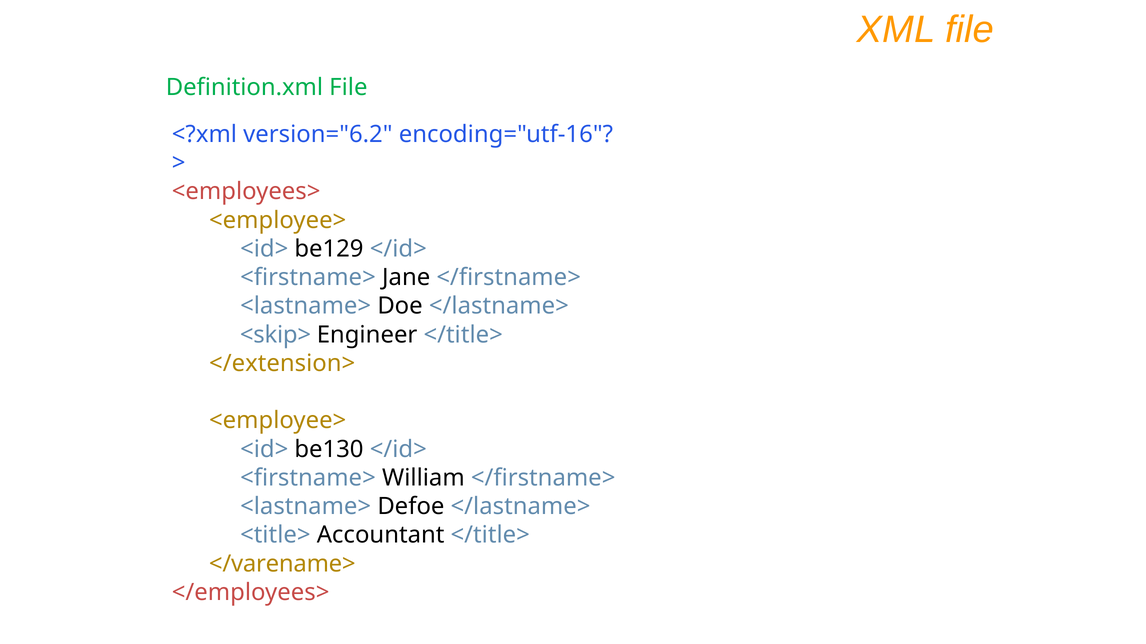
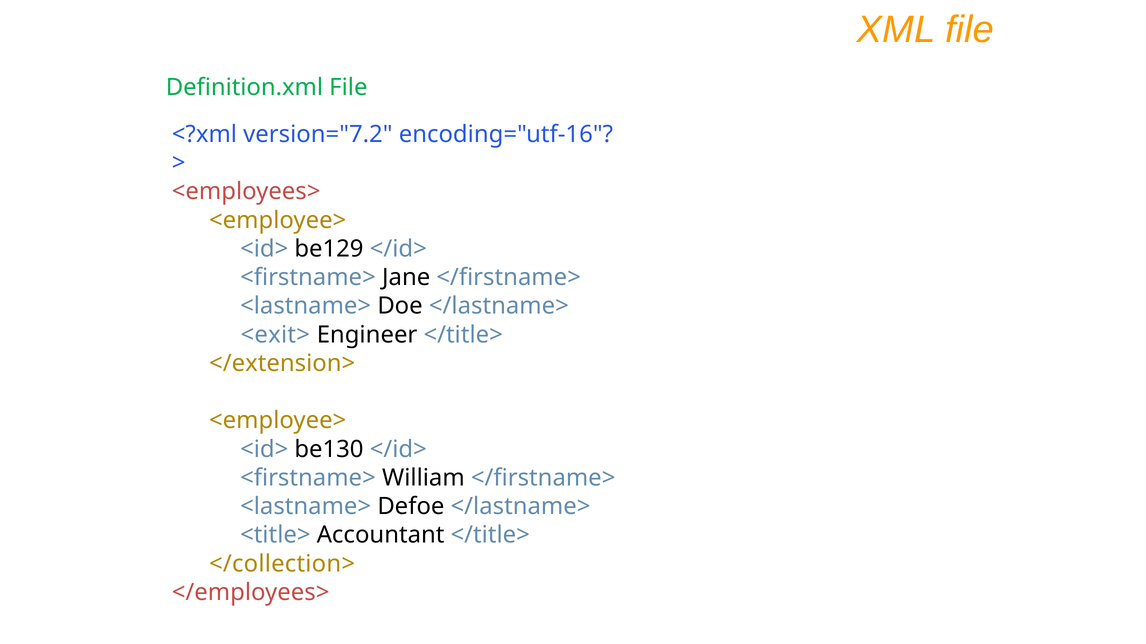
version="6.2: version="6.2 -> version="7.2
<skip>: <skip> -> <exit>
</varename>: </varename> -> </collection>
